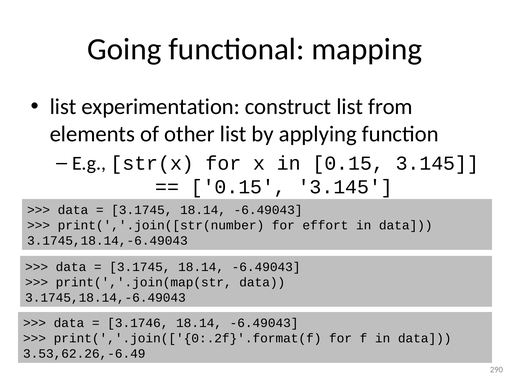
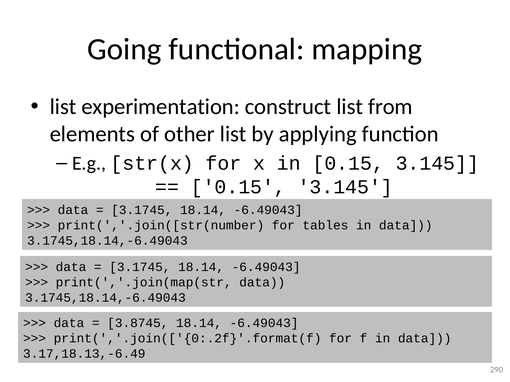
effort: effort -> tables
3.1746: 3.1746 -> 3.8745
3.53,62.26,-6.49: 3.53,62.26,-6.49 -> 3.17,18.13,-6.49
